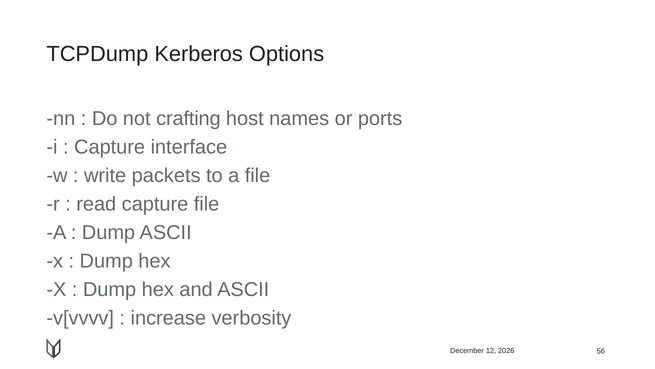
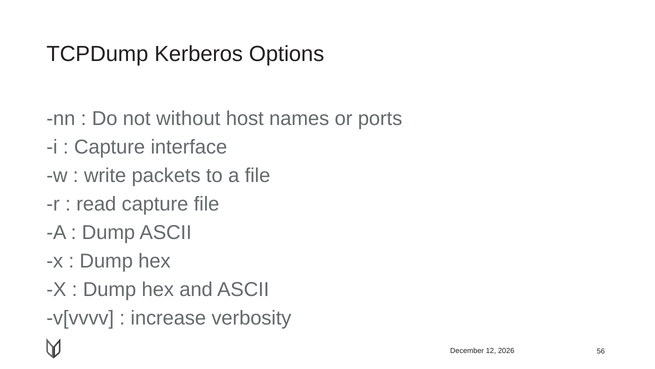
crafting: crafting -> without
